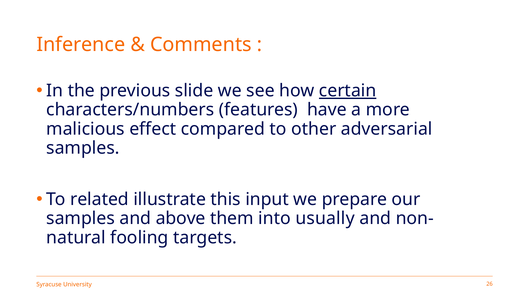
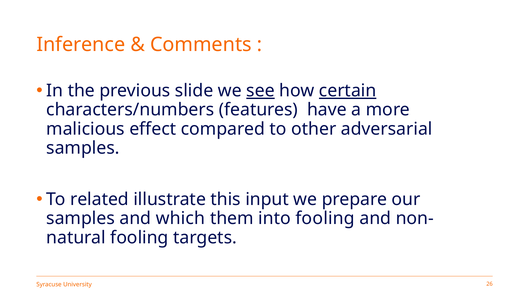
see underline: none -> present
above: above -> which
into usually: usually -> fooling
